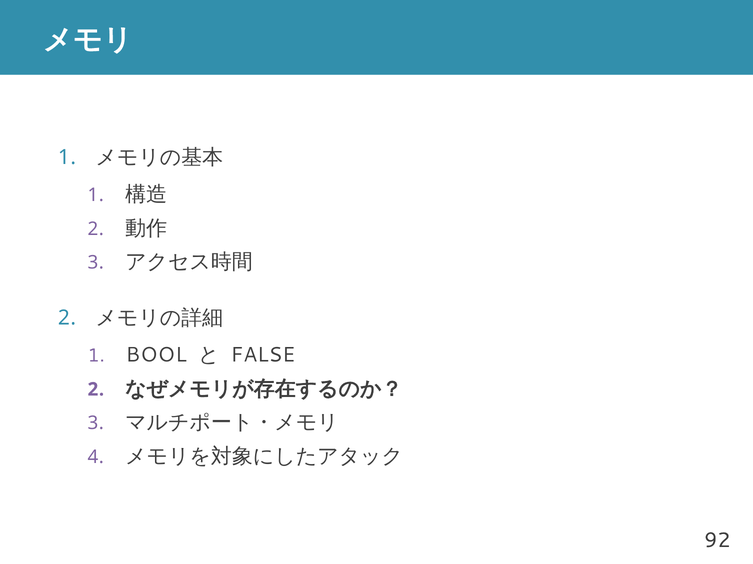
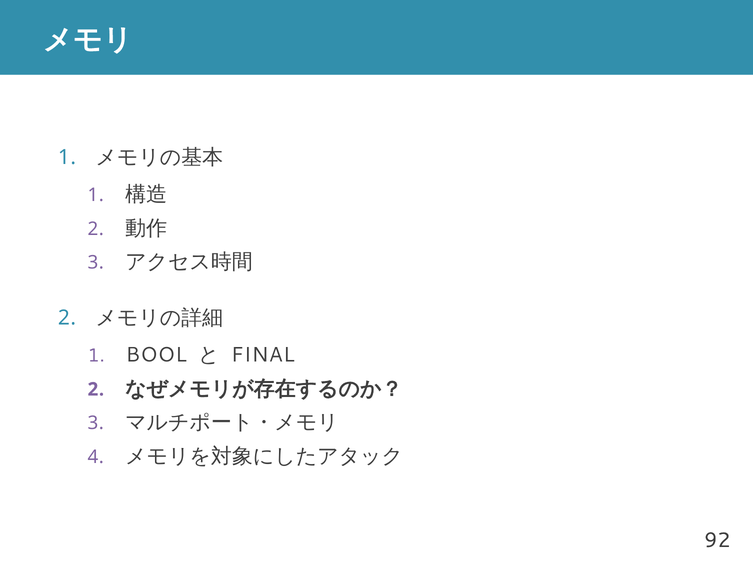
FALSE: FALSE -> FINAL
